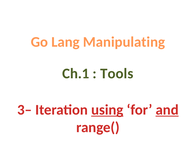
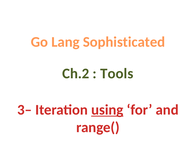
Manipulating: Manipulating -> Sophisticated
Ch.1: Ch.1 -> Ch.2
and underline: present -> none
